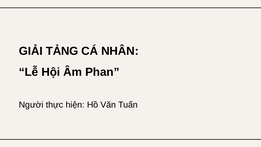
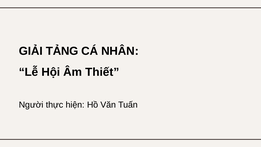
Phan: Phan -> Thiết
